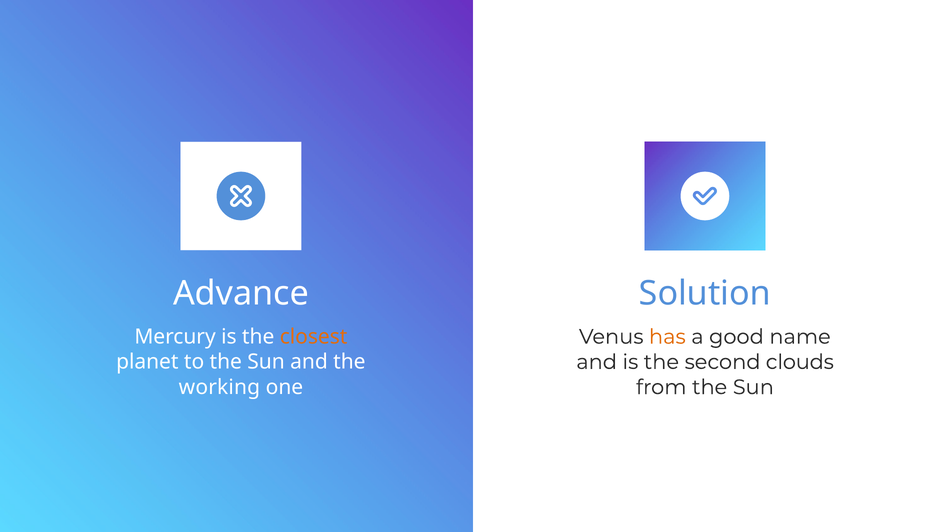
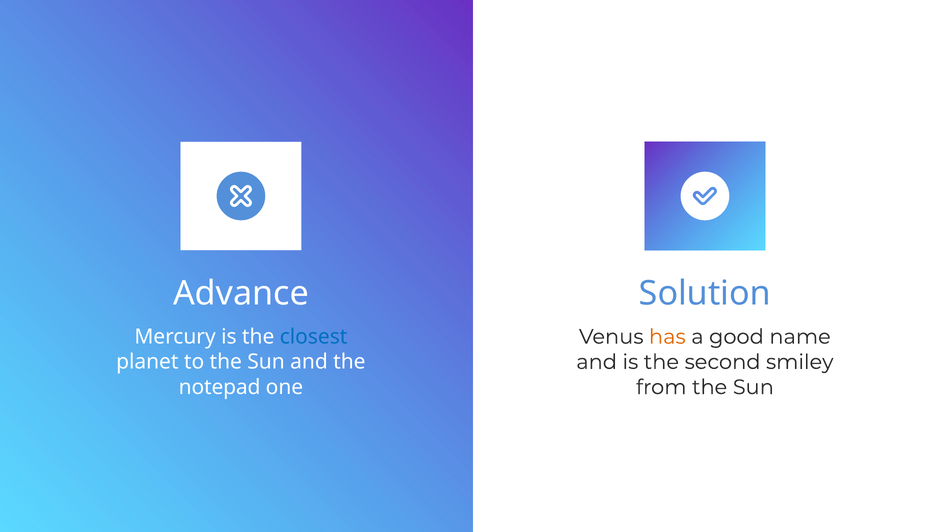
closest colour: orange -> blue
clouds: clouds -> smiley
working: working -> notepad
